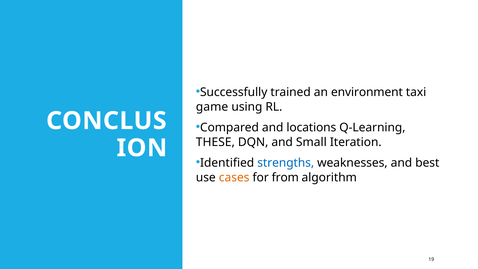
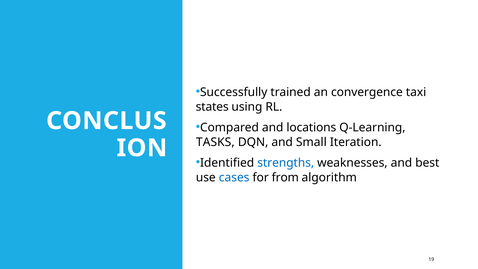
environment: environment -> convergence
game: game -> states
THESE: THESE -> TASKS
cases colour: orange -> blue
